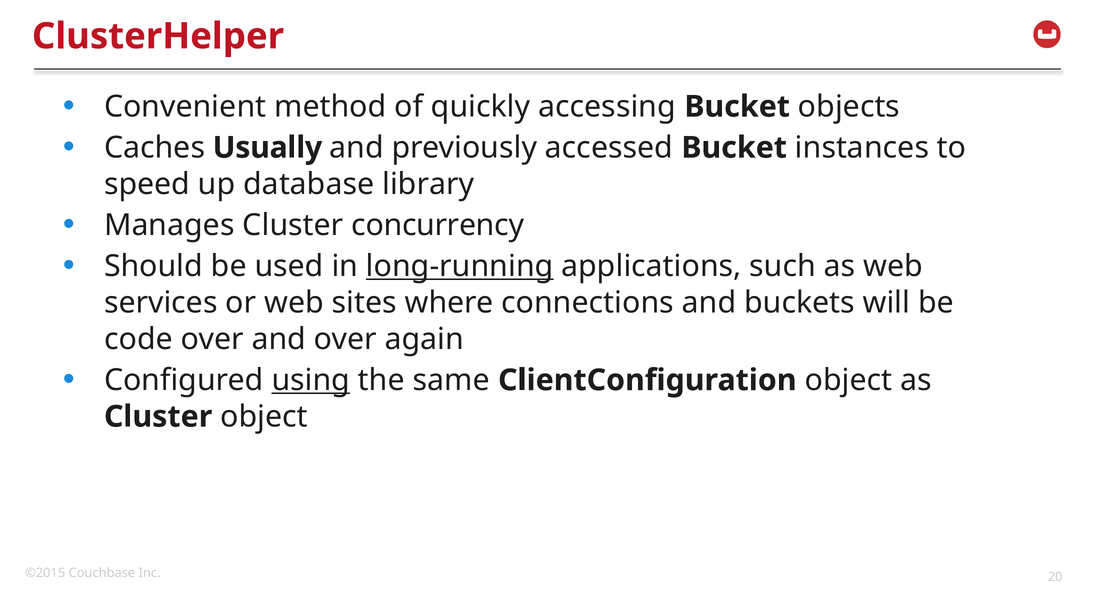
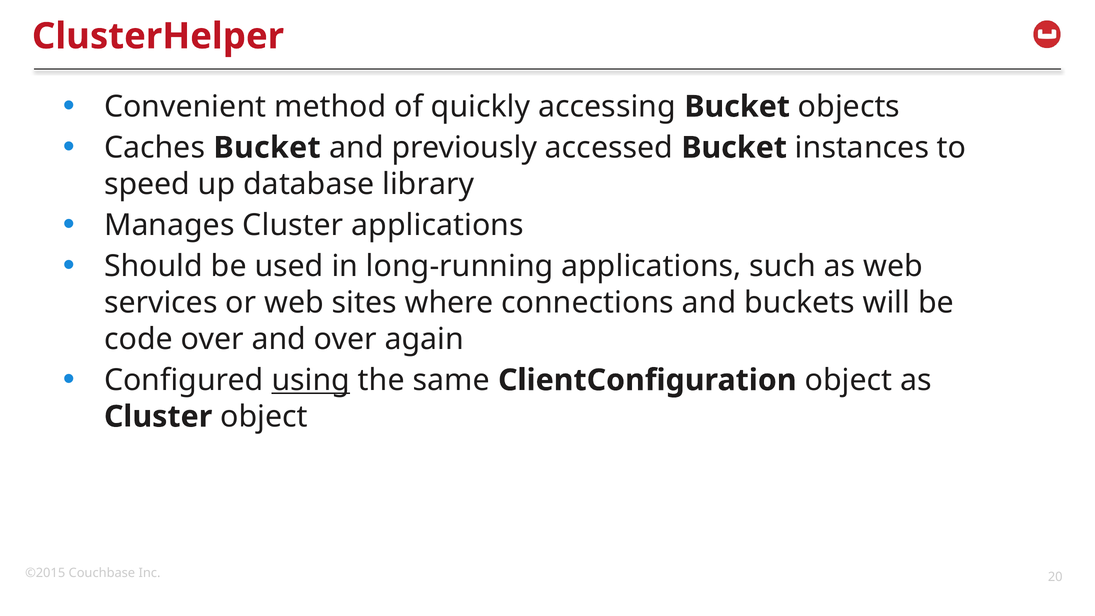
Caches Usually: Usually -> Bucket
Cluster concurrency: concurrency -> applications
long-running underline: present -> none
